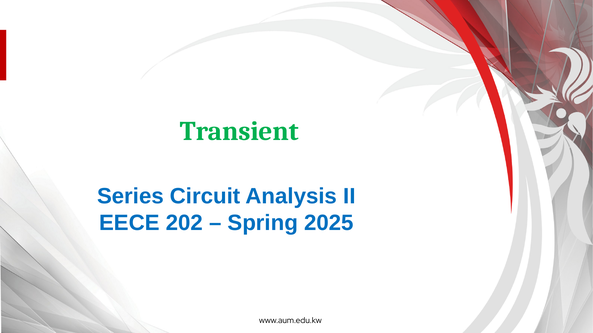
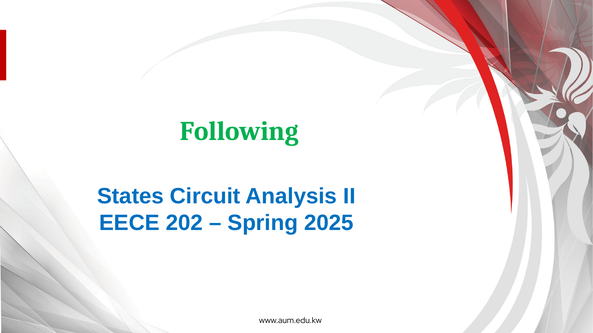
Transient: Transient -> Following
Series: Series -> States
